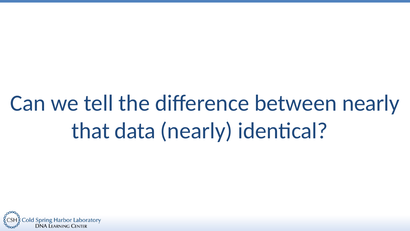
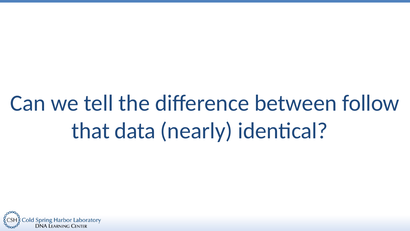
between nearly: nearly -> follow
